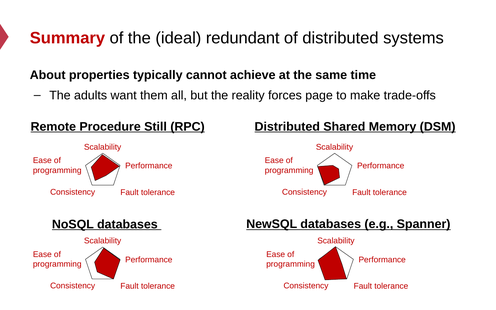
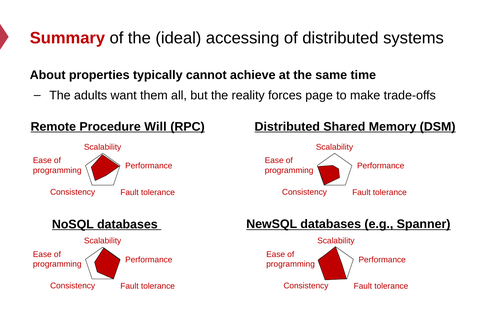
redundant: redundant -> accessing
Still: Still -> Will
